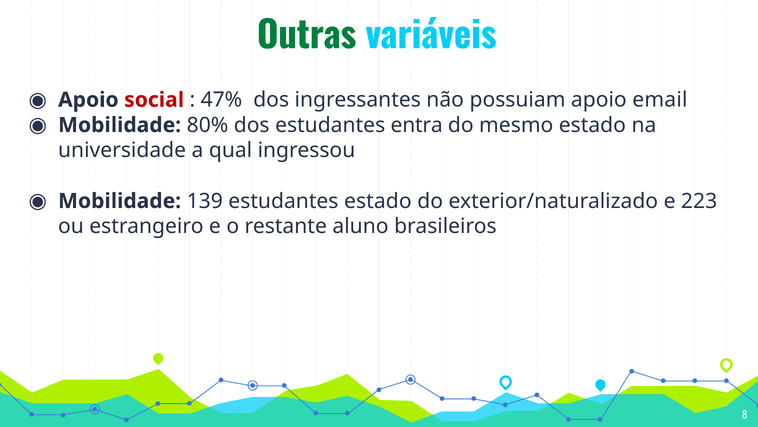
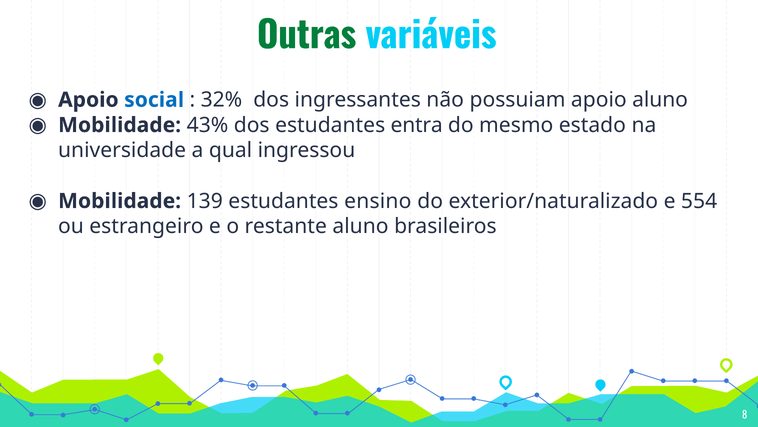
social colour: red -> blue
47%: 47% -> 32%
apoio email: email -> aluno
80%: 80% -> 43%
estudantes estado: estado -> ensino
223: 223 -> 554
